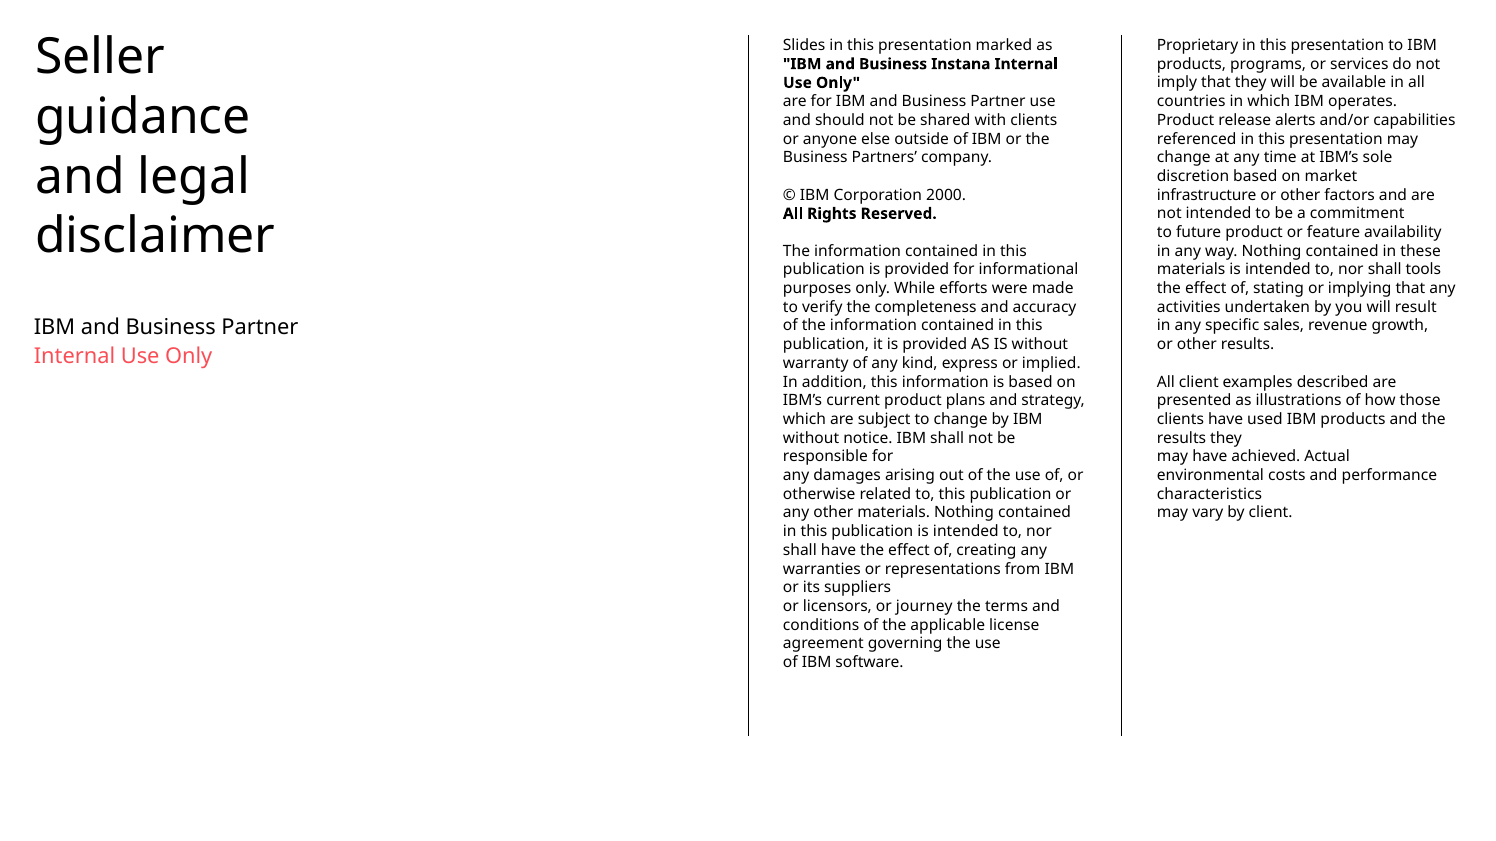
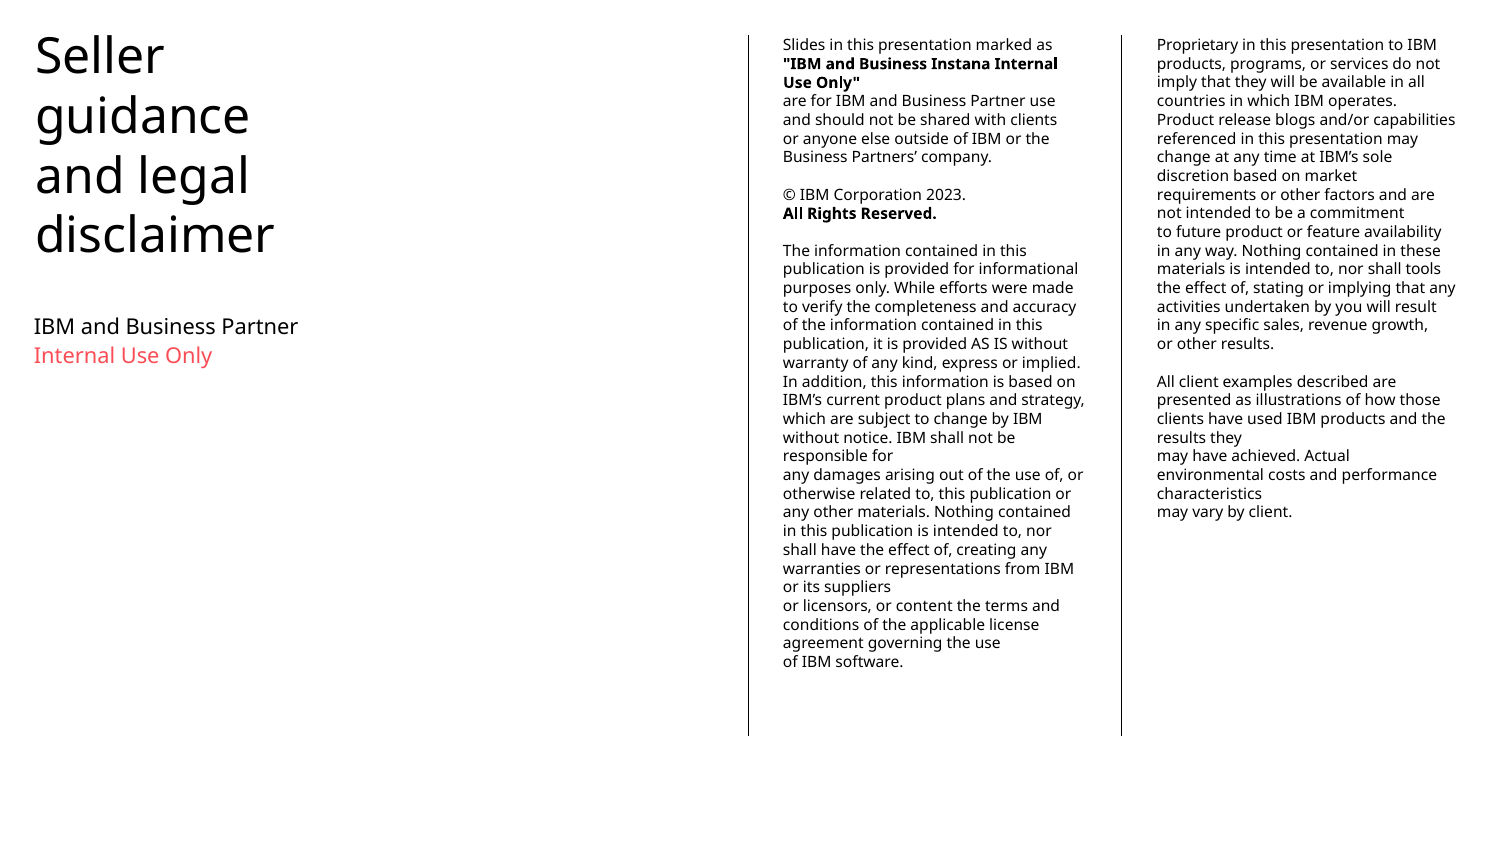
alerts: alerts -> blogs
2000: 2000 -> 2023
infrastructure: infrastructure -> requirements
journey: journey -> content
